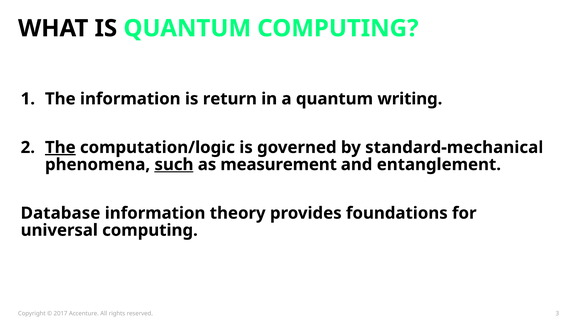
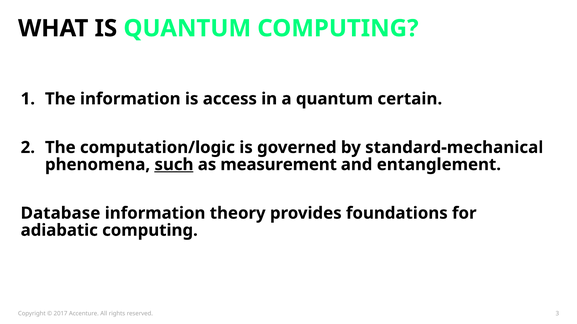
return: return -> access
writing: writing -> certain
The at (60, 148) underline: present -> none
universal: universal -> adiabatic
